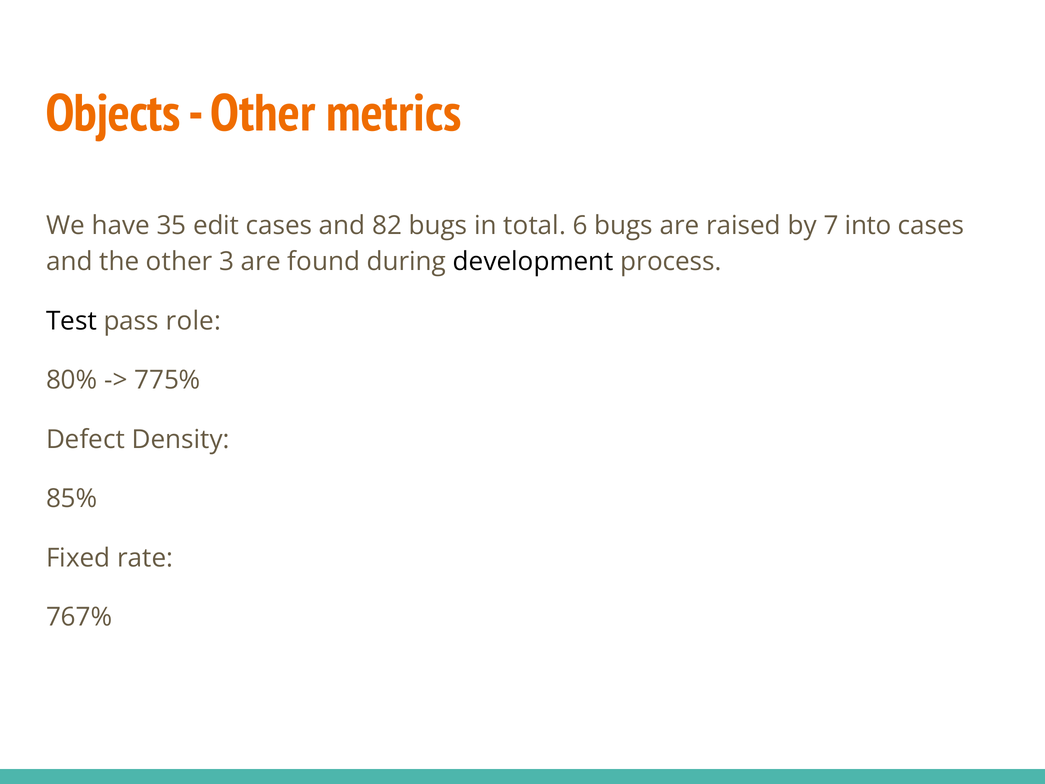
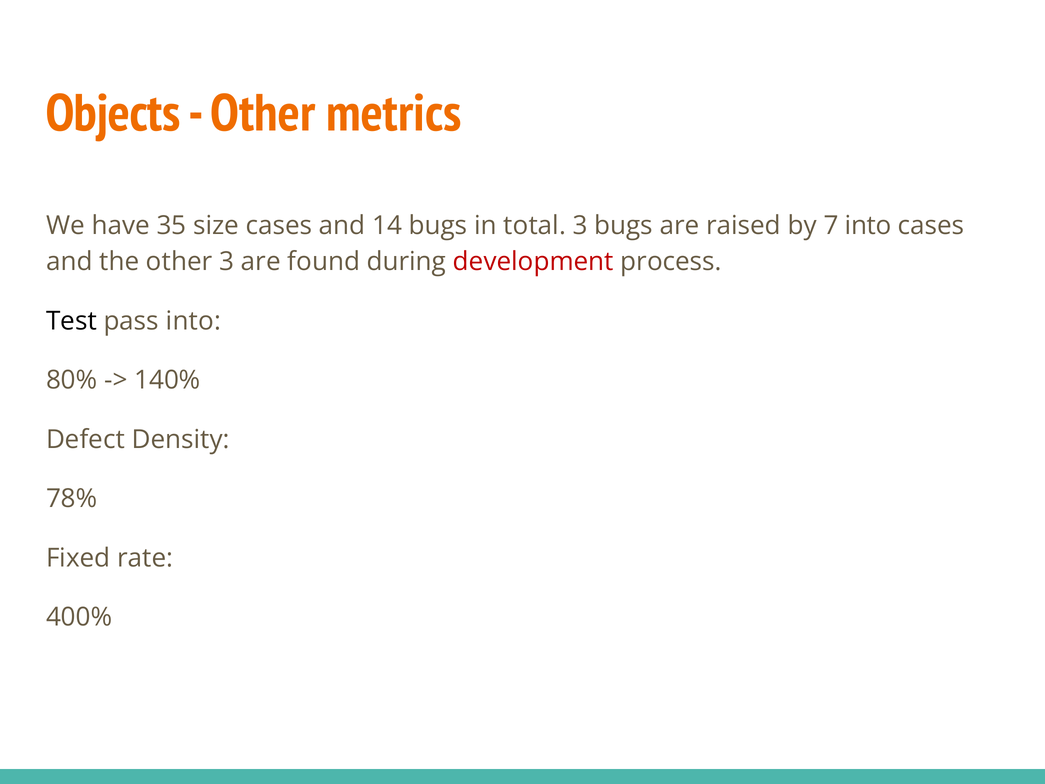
edit: edit -> size
82: 82 -> 14
total 6: 6 -> 3
development colour: black -> red
pass role: role -> into
775%: 775% -> 140%
85%: 85% -> 78%
767%: 767% -> 400%
